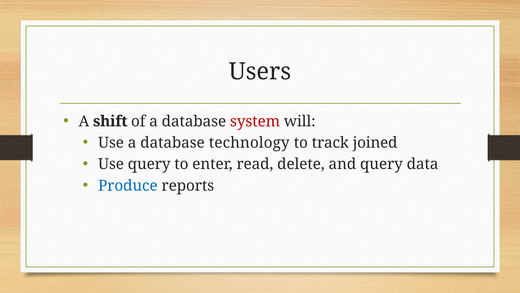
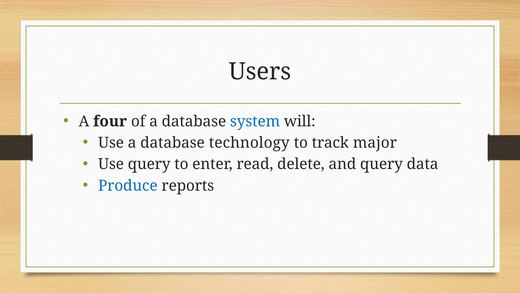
shift: shift -> four
system colour: red -> blue
joined: joined -> major
